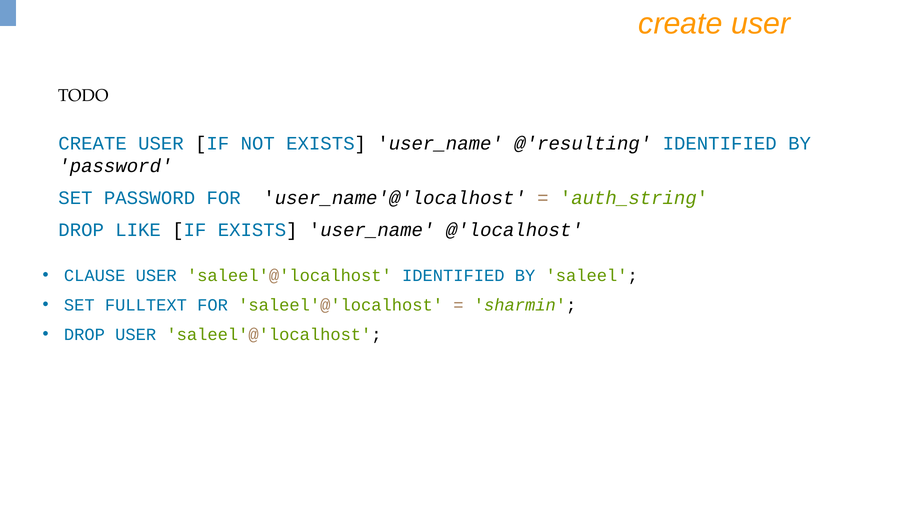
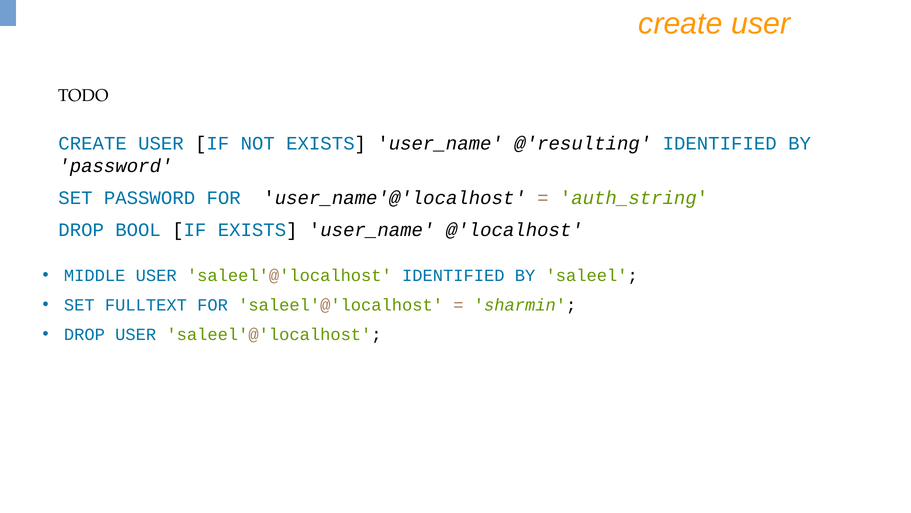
LIKE: LIKE -> BOOL
CLAUSE: CLAUSE -> MIDDLE
